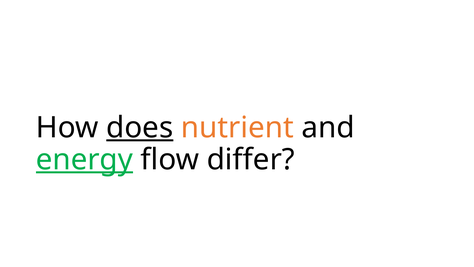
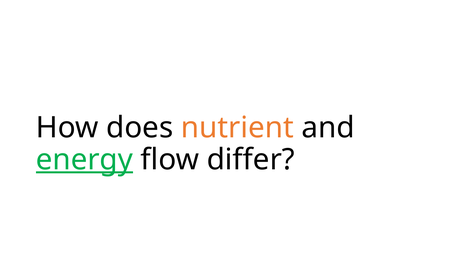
does underline: present -> none
